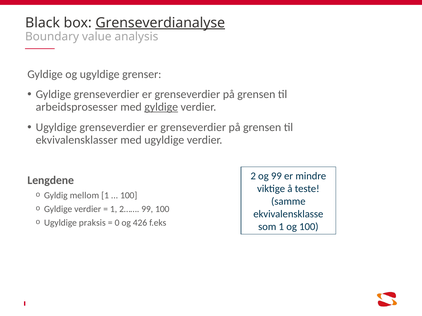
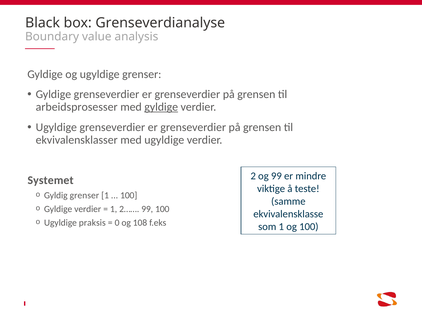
Grenseverdianalyse underline: present -> none
Lengdene: Lengdene -> Systemet
Gyldig mellom: mellom -> grenser
426: 426 -> 108
